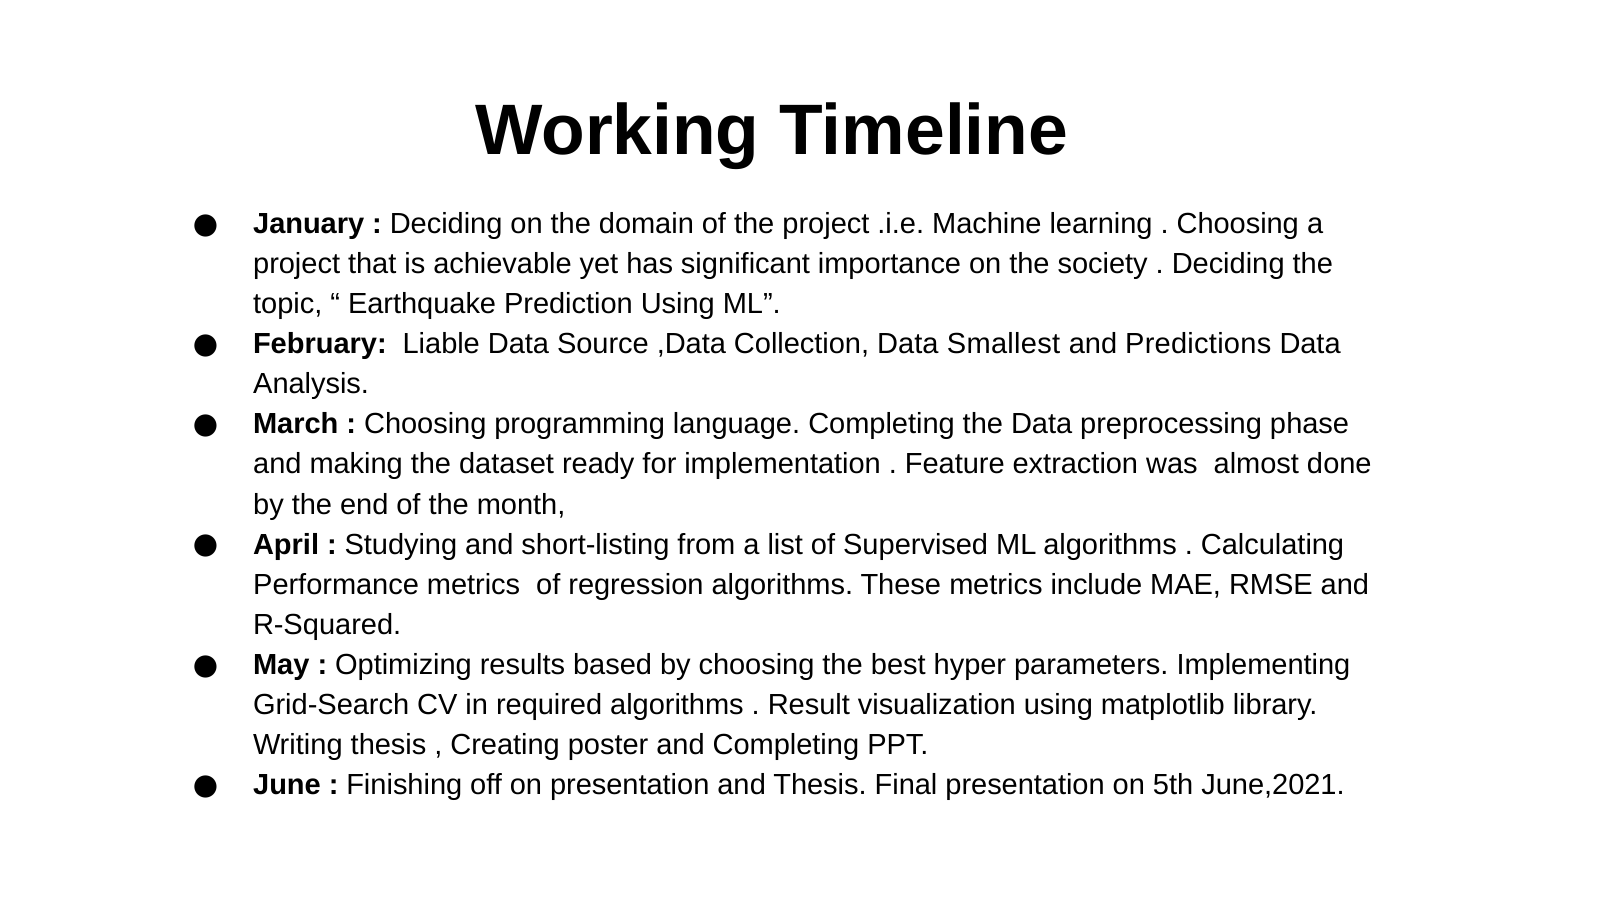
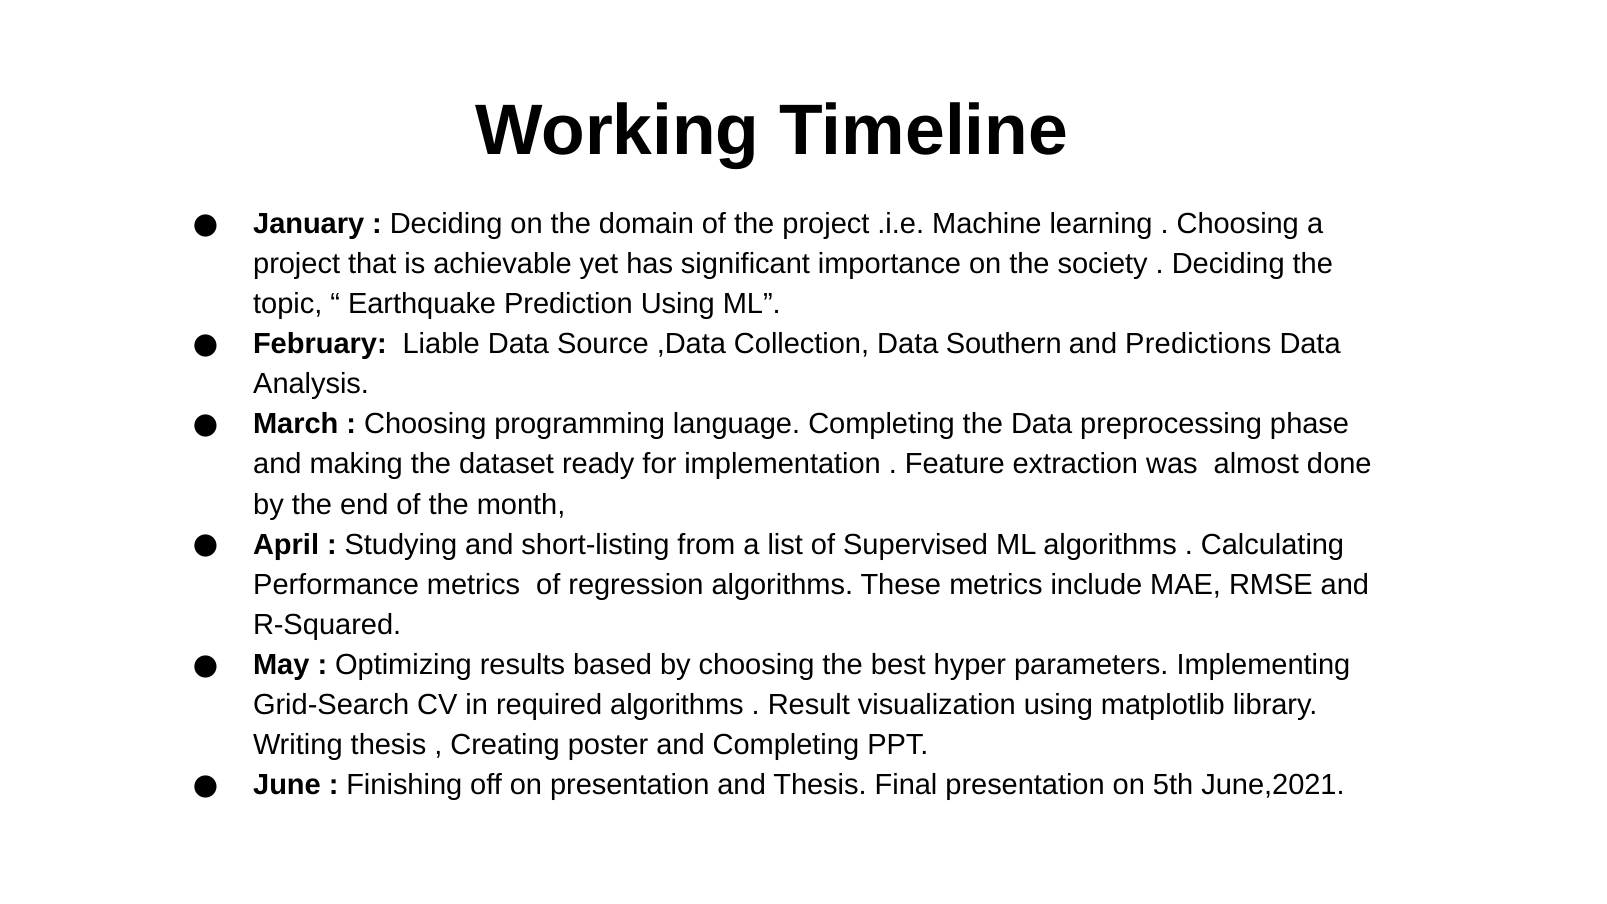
Smallest: Smallest -> Southern
